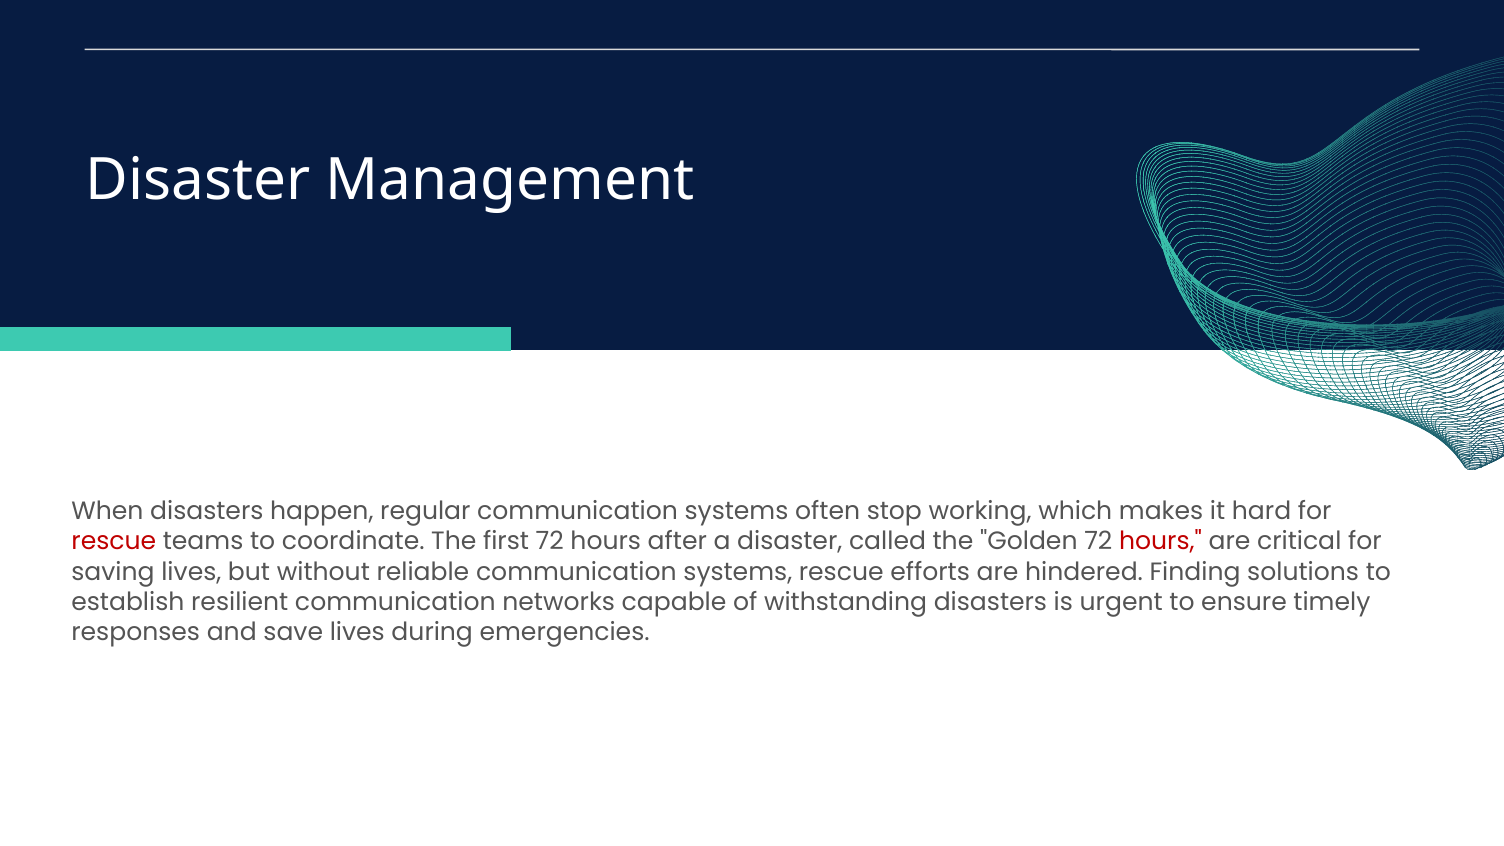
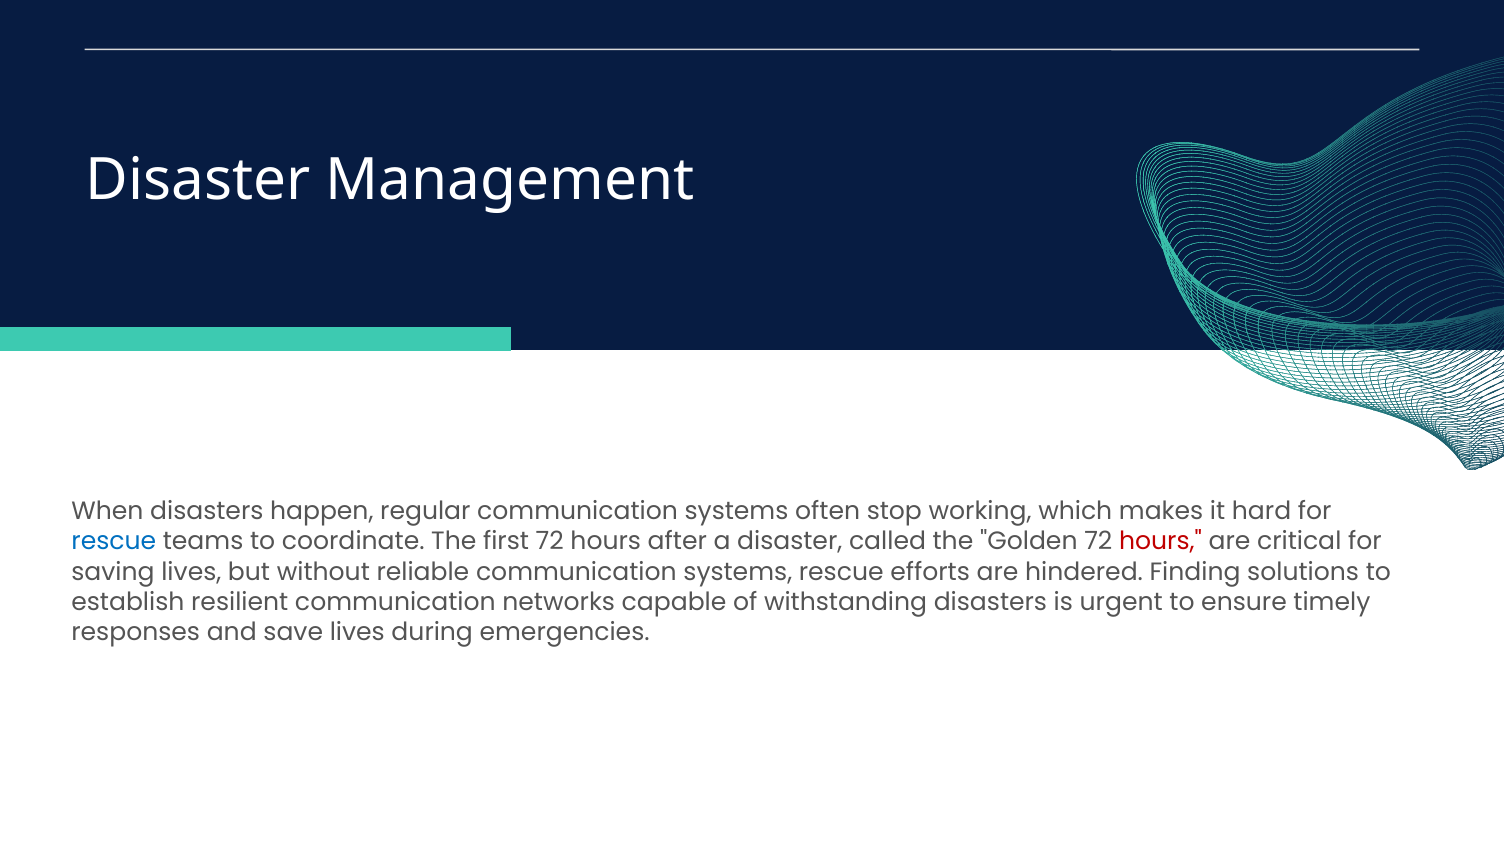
rescue at (114, 542) colour: red -> blue
